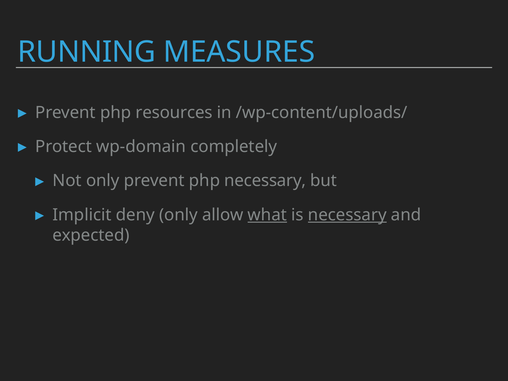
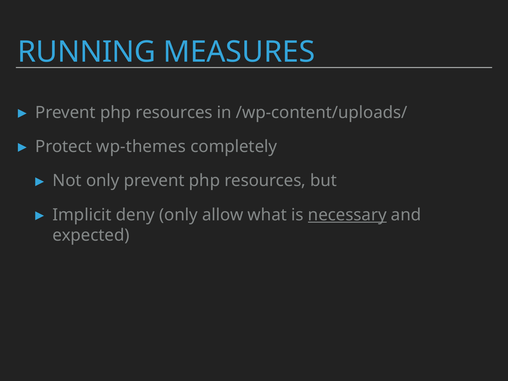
wp-domain: wp-domain -> wp-themes
only prevent php necessary: necessary -> resources
what underline: present -> none
